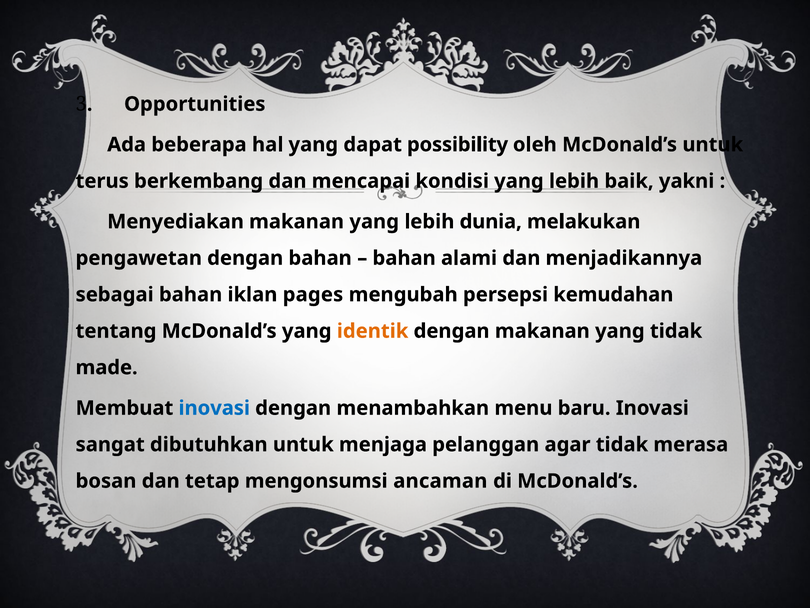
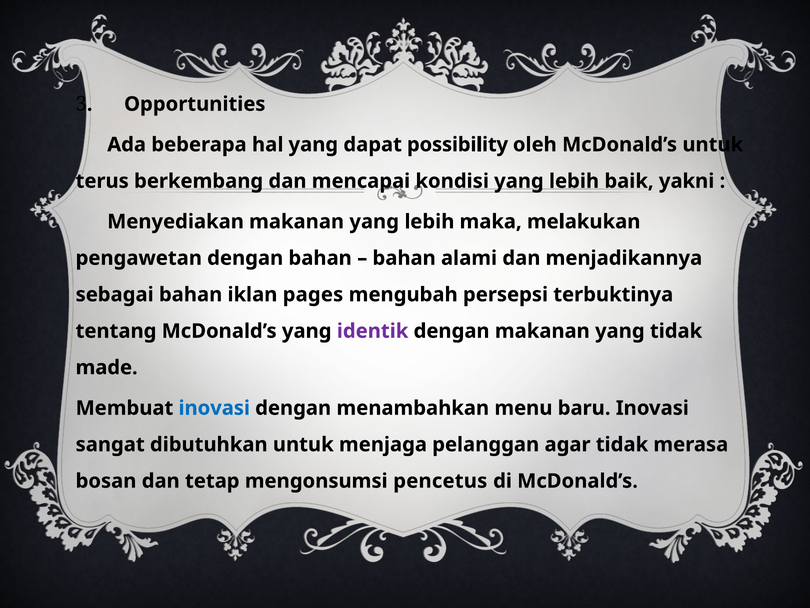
dunia: dunia -> maka
kemudahan: kemudahan -> terbuktinya
identik colour: orange -> purple
ancaman: ancaman -> pencetus
